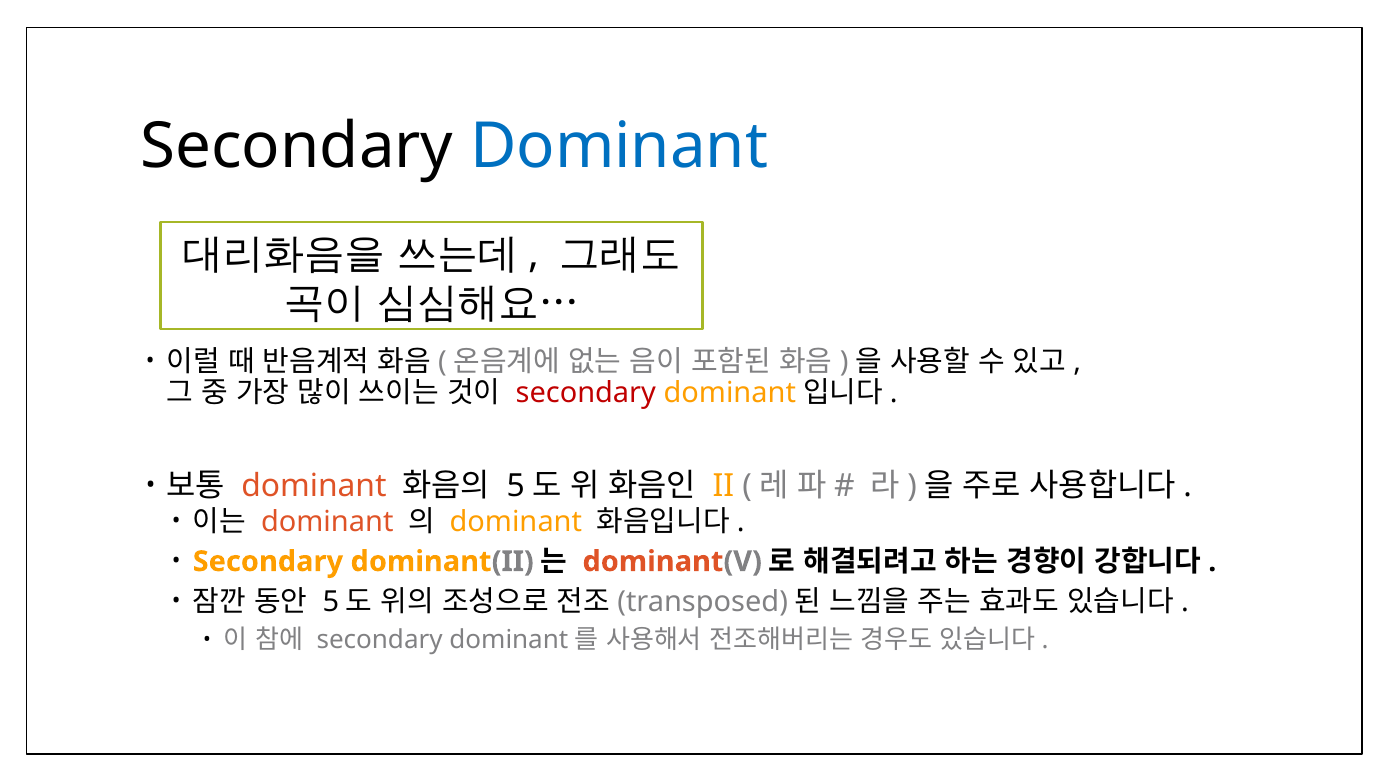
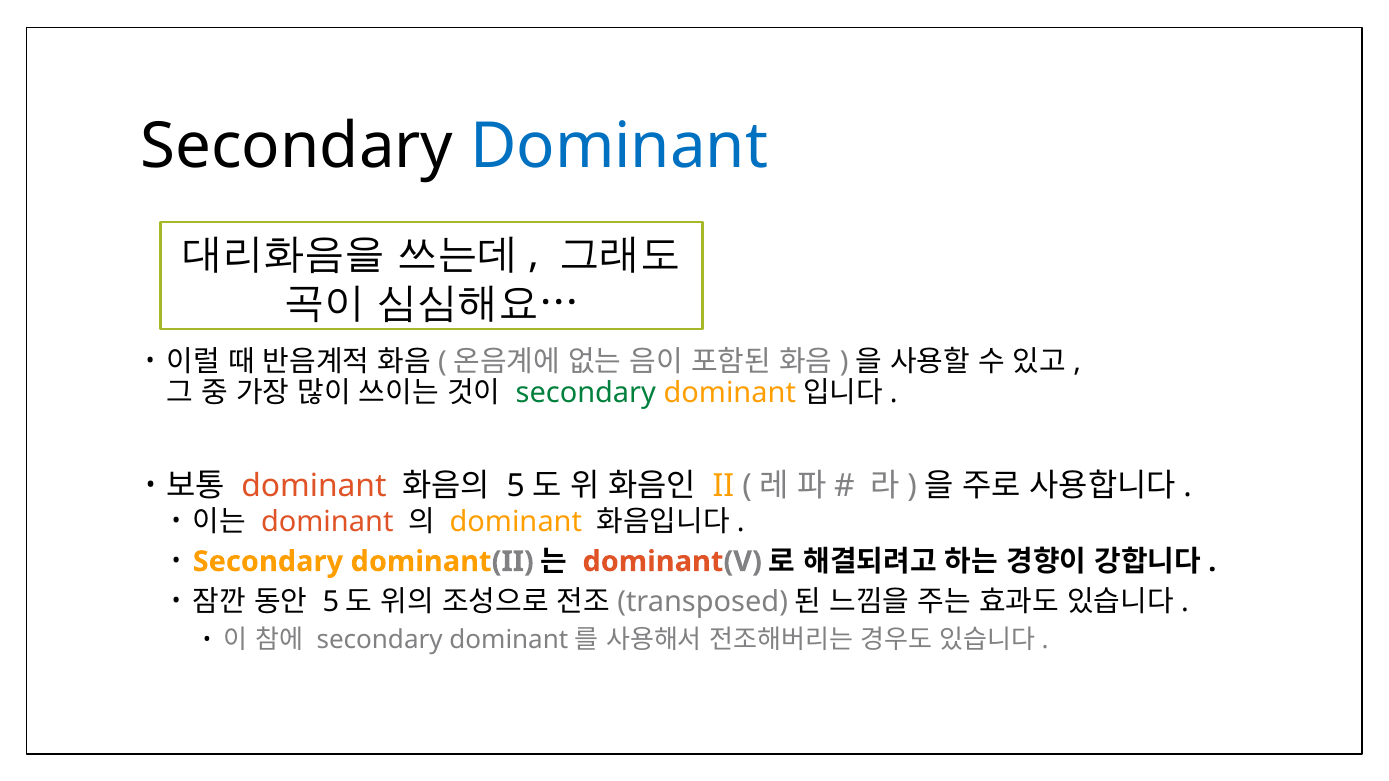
secondary at (586, 393) colour: red -> green
